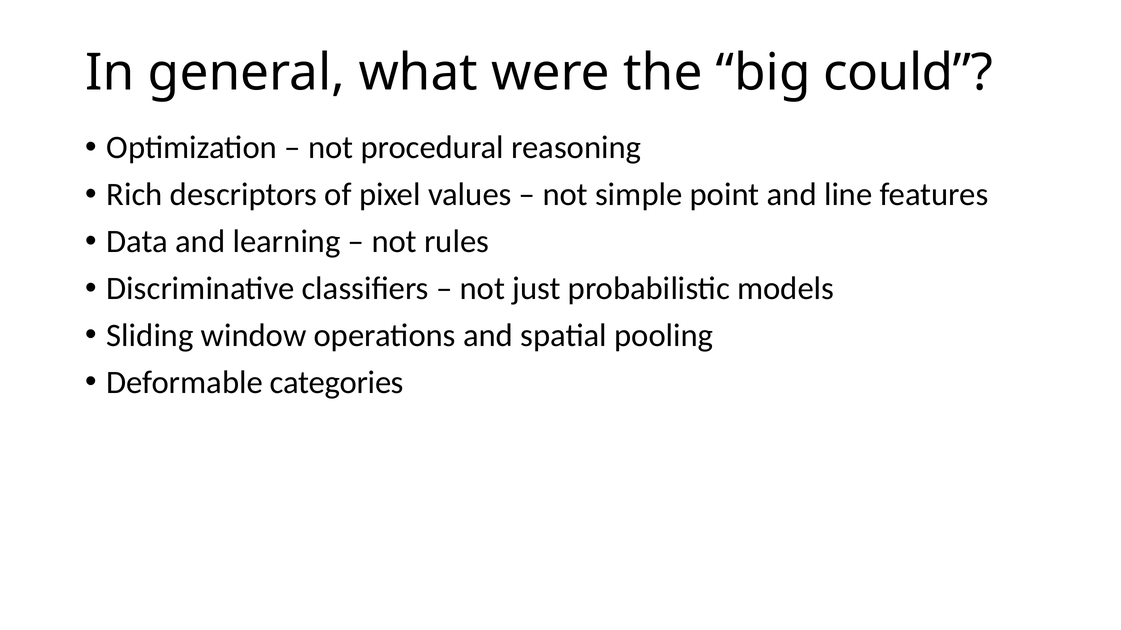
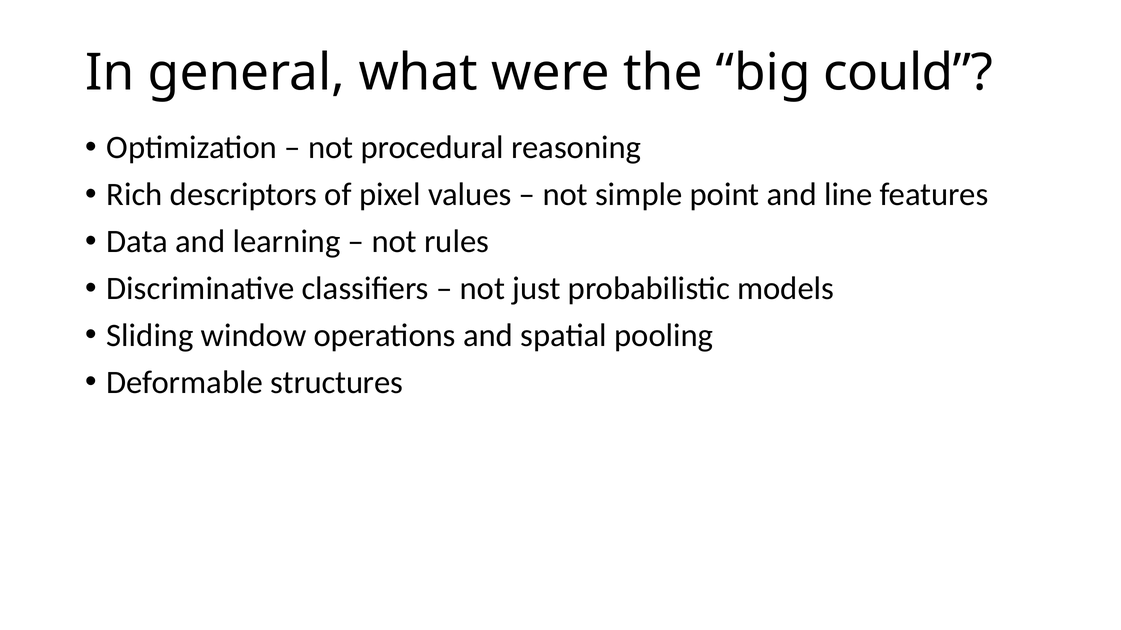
categories: categories -> structures
